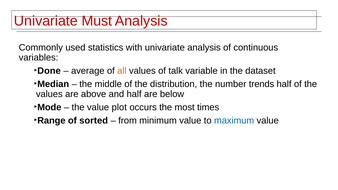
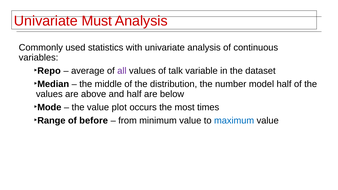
Done: Done -> Repo
all colour: orange -> purple
trends: trends -> model
sorted: sorted -> before
